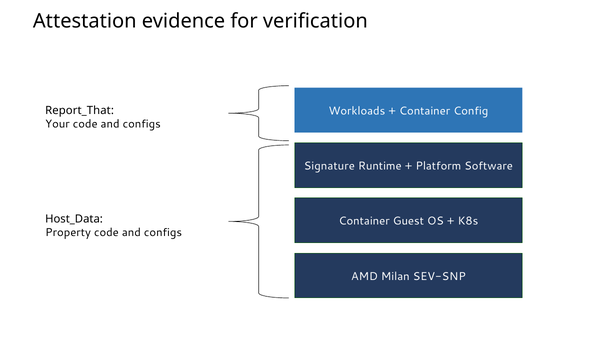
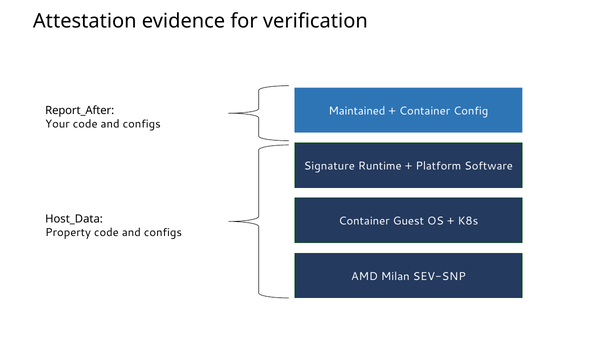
Workloads: Workloads -> Maintained
Report_That: Report_That -> Report_After
